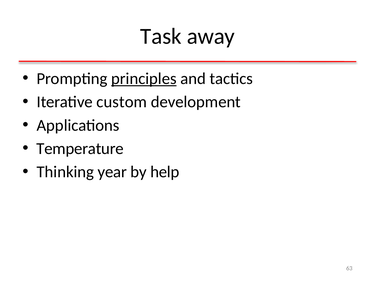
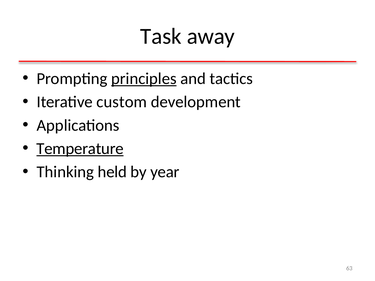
Temperature underline: none -> present
year: year -> held
help: help -> year
